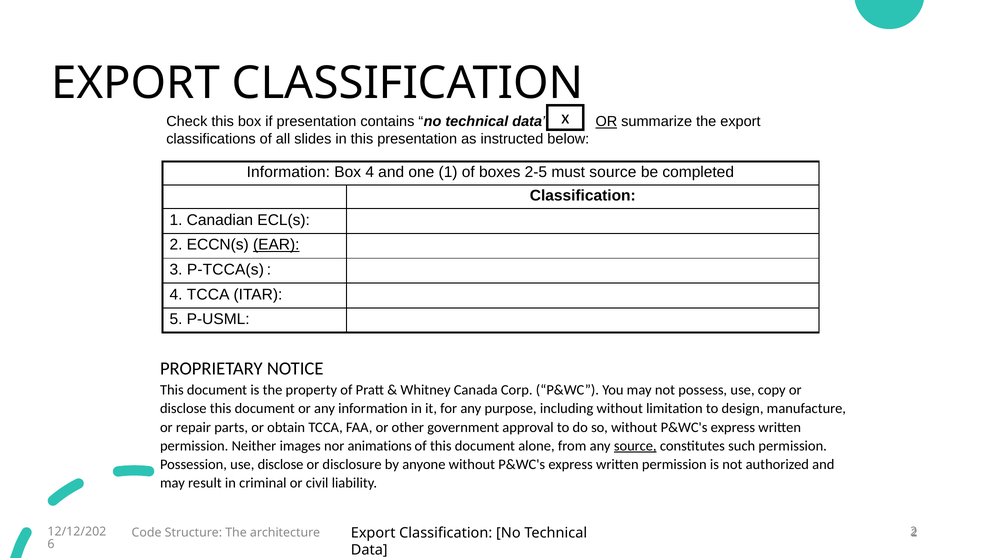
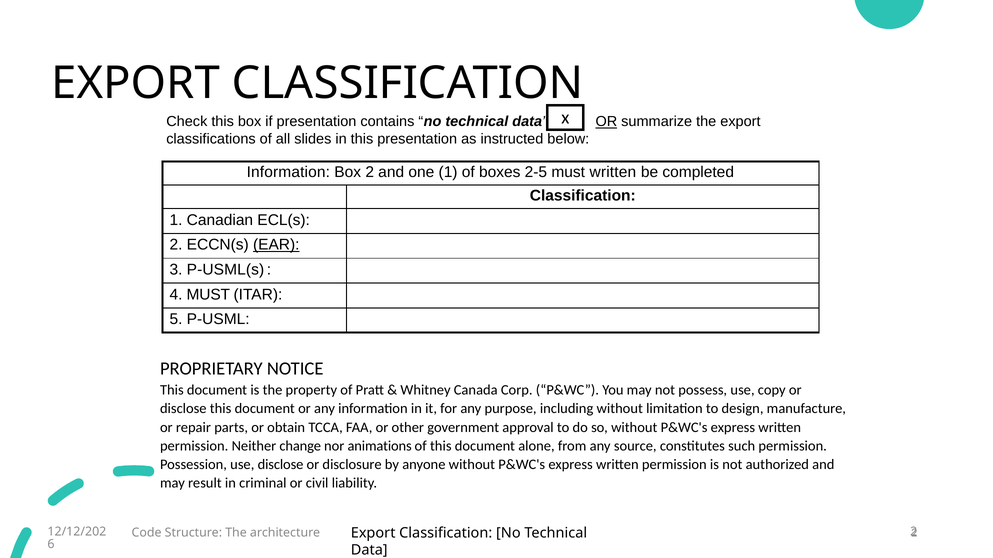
Box 4: 4 -> 2
must source: source -> written
P-TCCA(s: P-TCCA(s -> P-USML(s
4 TCCA: TCCA -> MUST
images: images -> change
source at (635, 446) underline: present -> none
